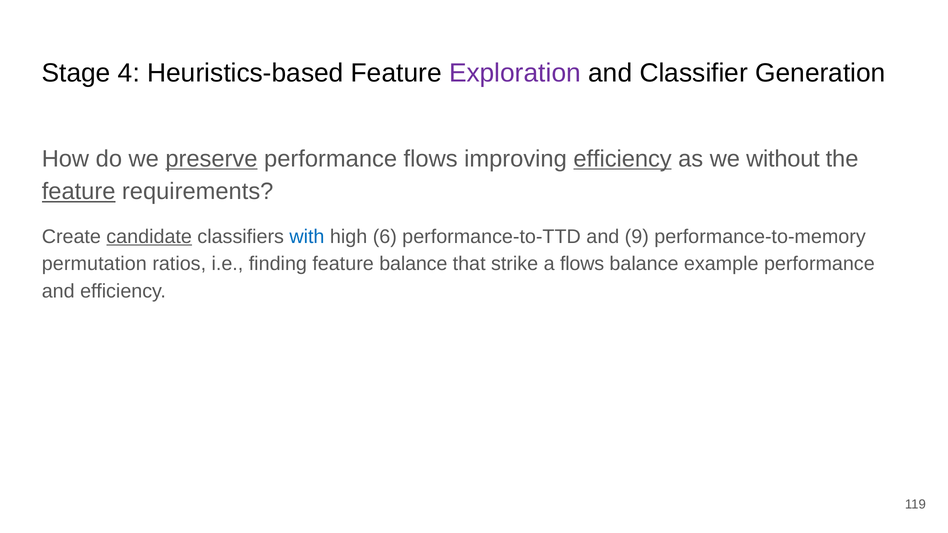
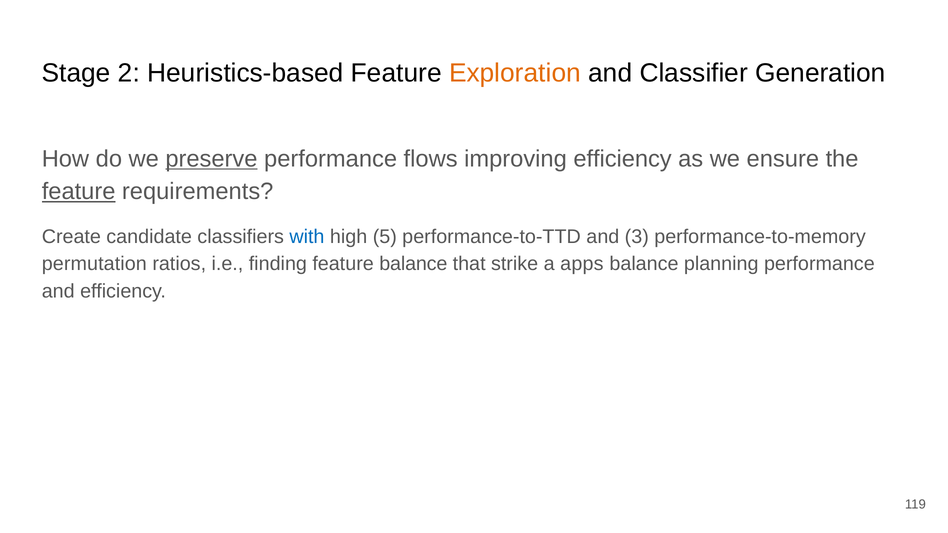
4: 4 -> 2
Exploration colour: purple -> orange
efficiency at (623, 159) underline: present -> none
without: without -> ensure
candidate underline: present -> none
6: 6 -> 5
9: 9 -> 3
a flows: flows -> apps
example: example -> planning
